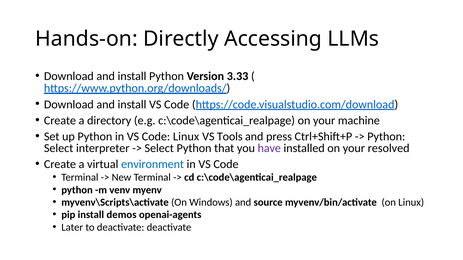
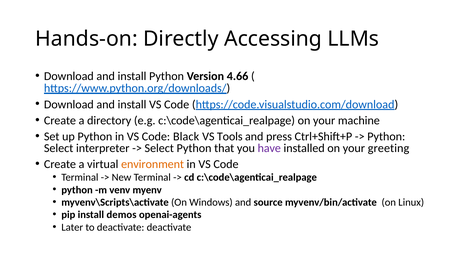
3.33: 3.33 -> 4.66
Code Linux: Linux -> Black
resolved: resolved -> greeting
environment colour: blue -> orange
